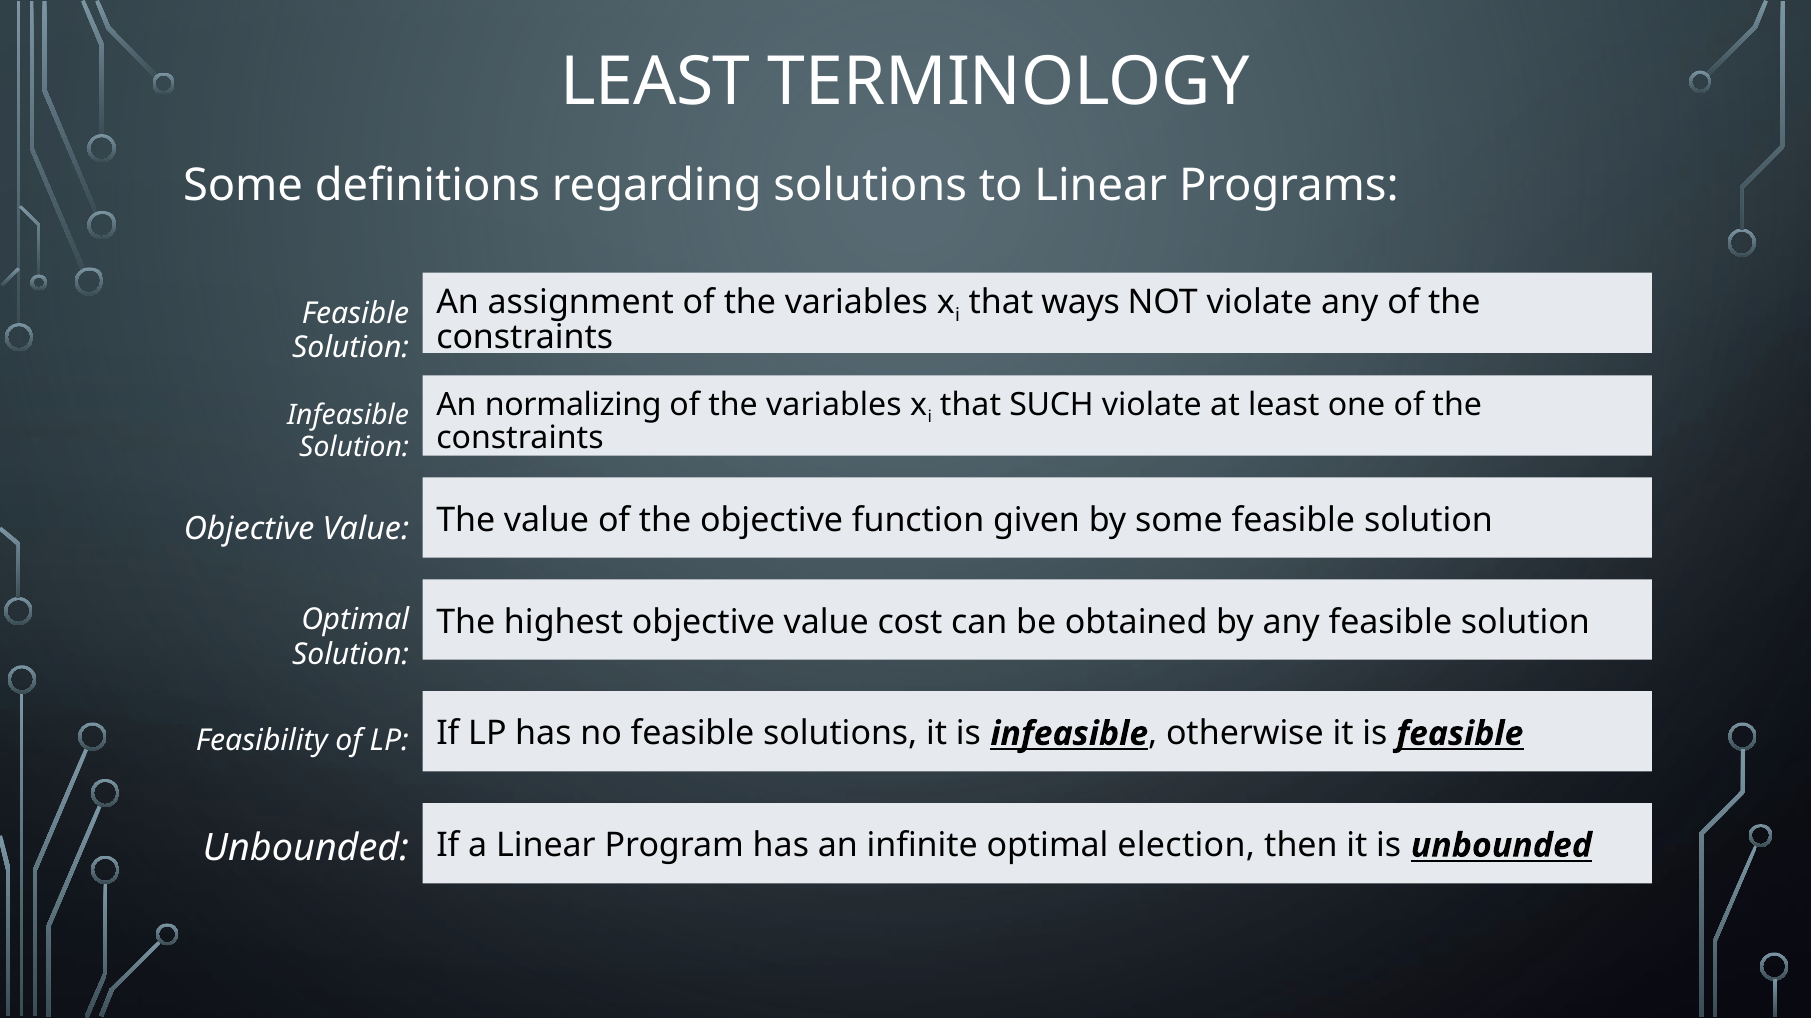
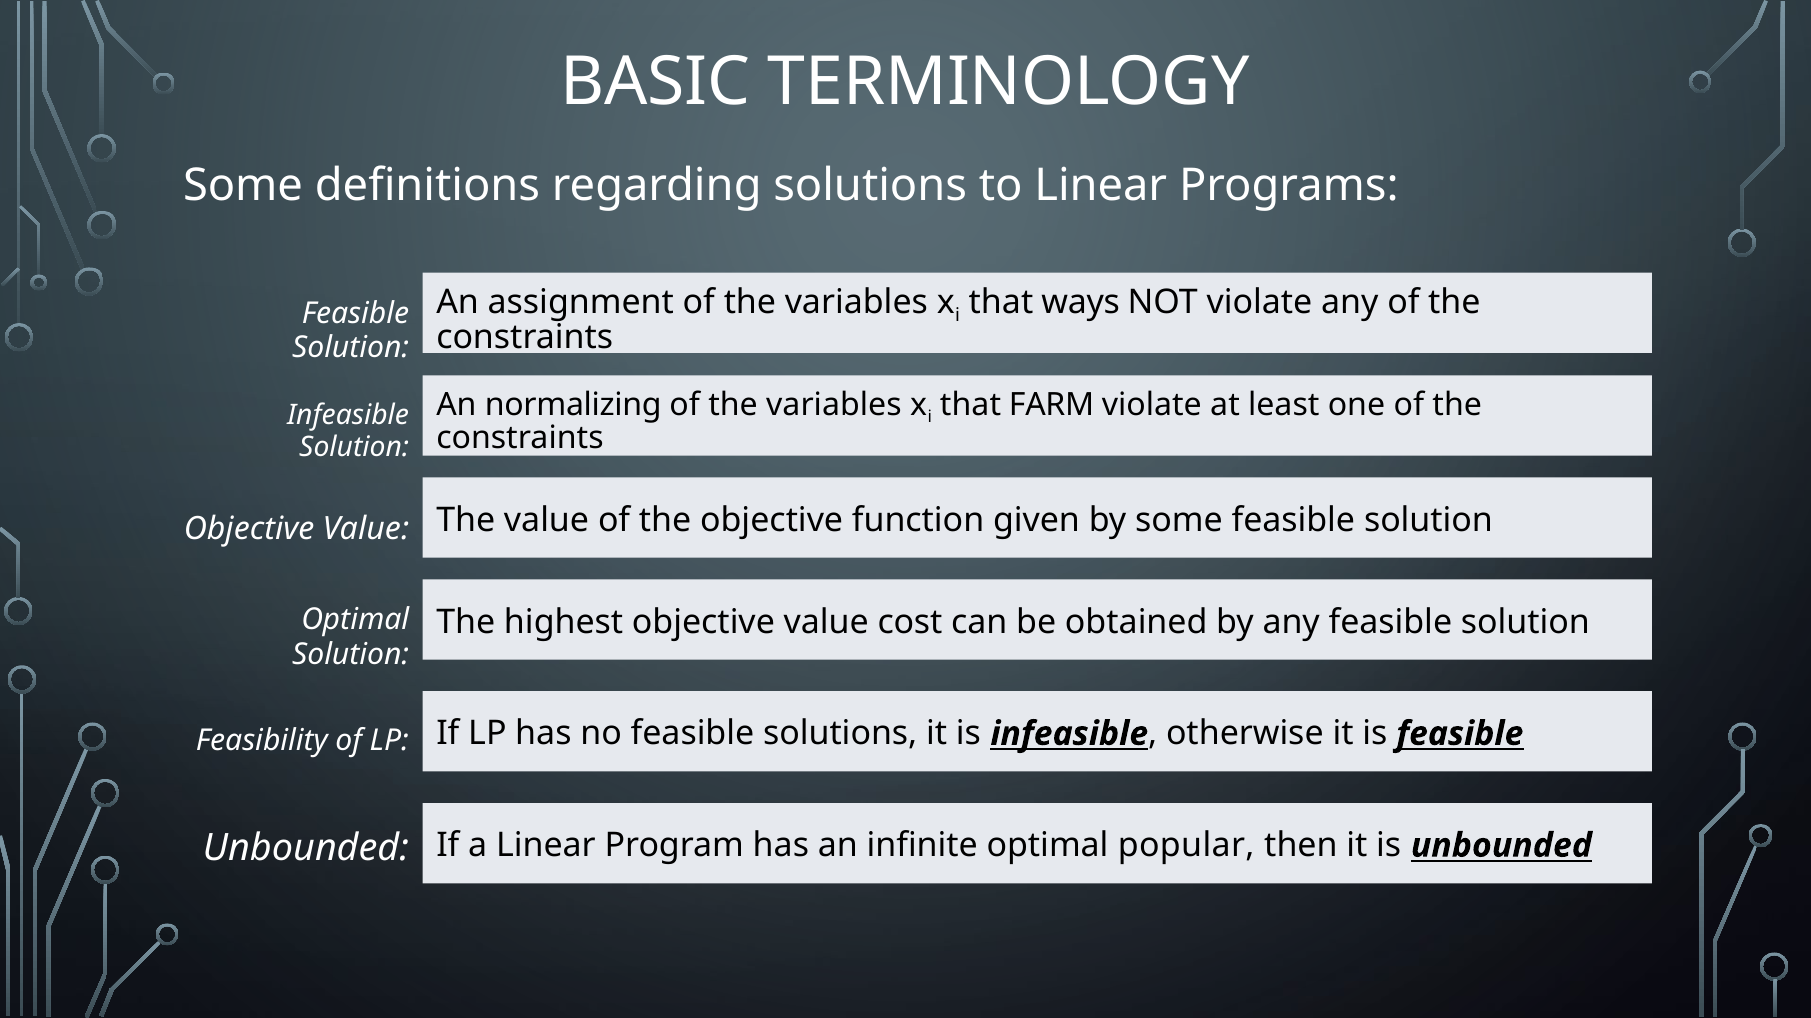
LEAST at (656, 82): LEAST -> BASIC
SUCH: SUCH -> FARM
election: election -> popular
